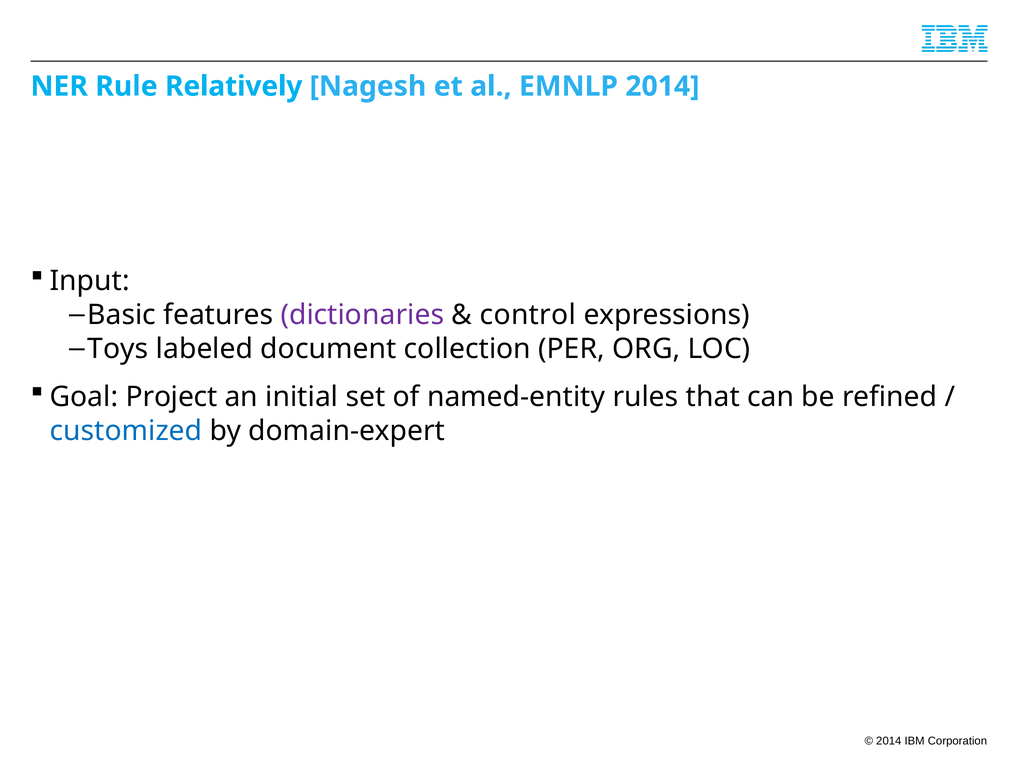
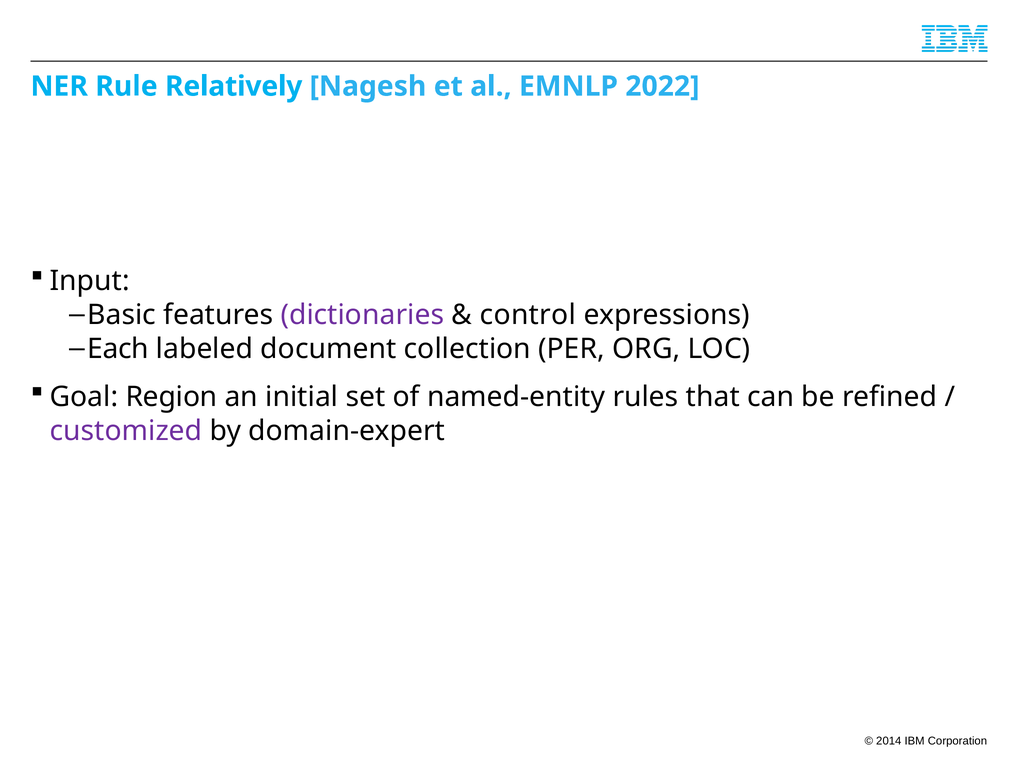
EMNLP 2014: 2014 -> 2022
Toys: Toys -> Each
Project: Project -> Region
customized colour: blue -> purple
